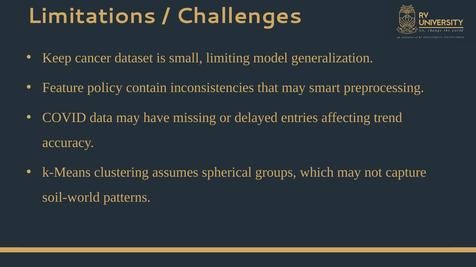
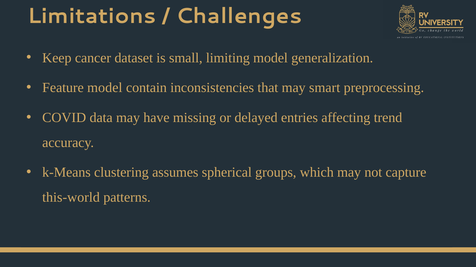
Feature policy: policy -> model
soil-world: soil-world -> this-world
